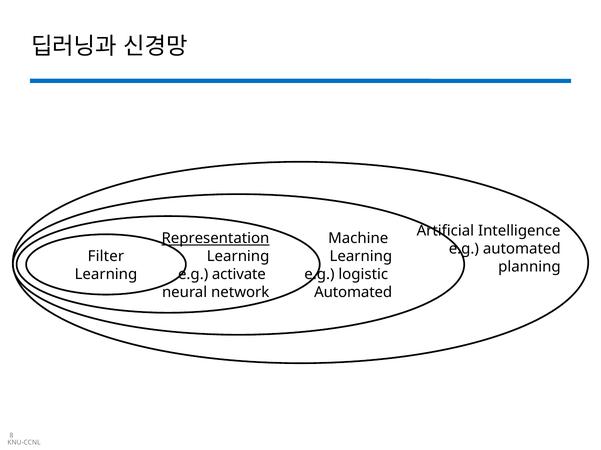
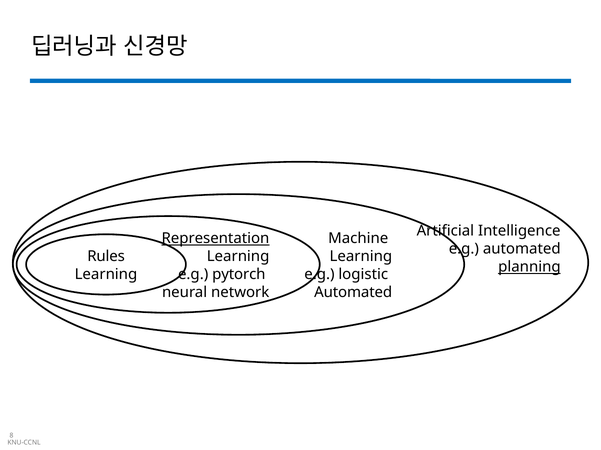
Filter: Filter -> Rules
planning underline: none -> present
activate: activate -> pytorch
